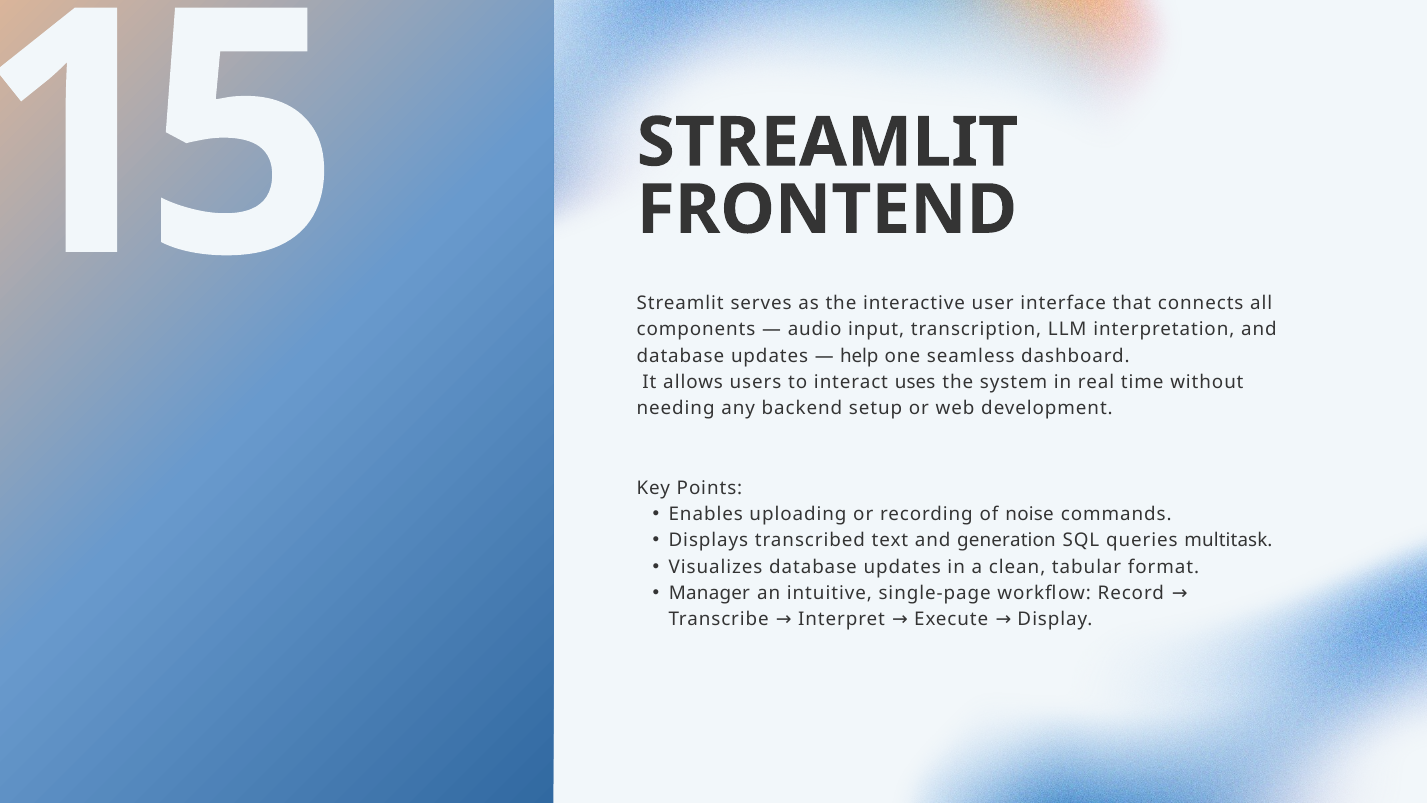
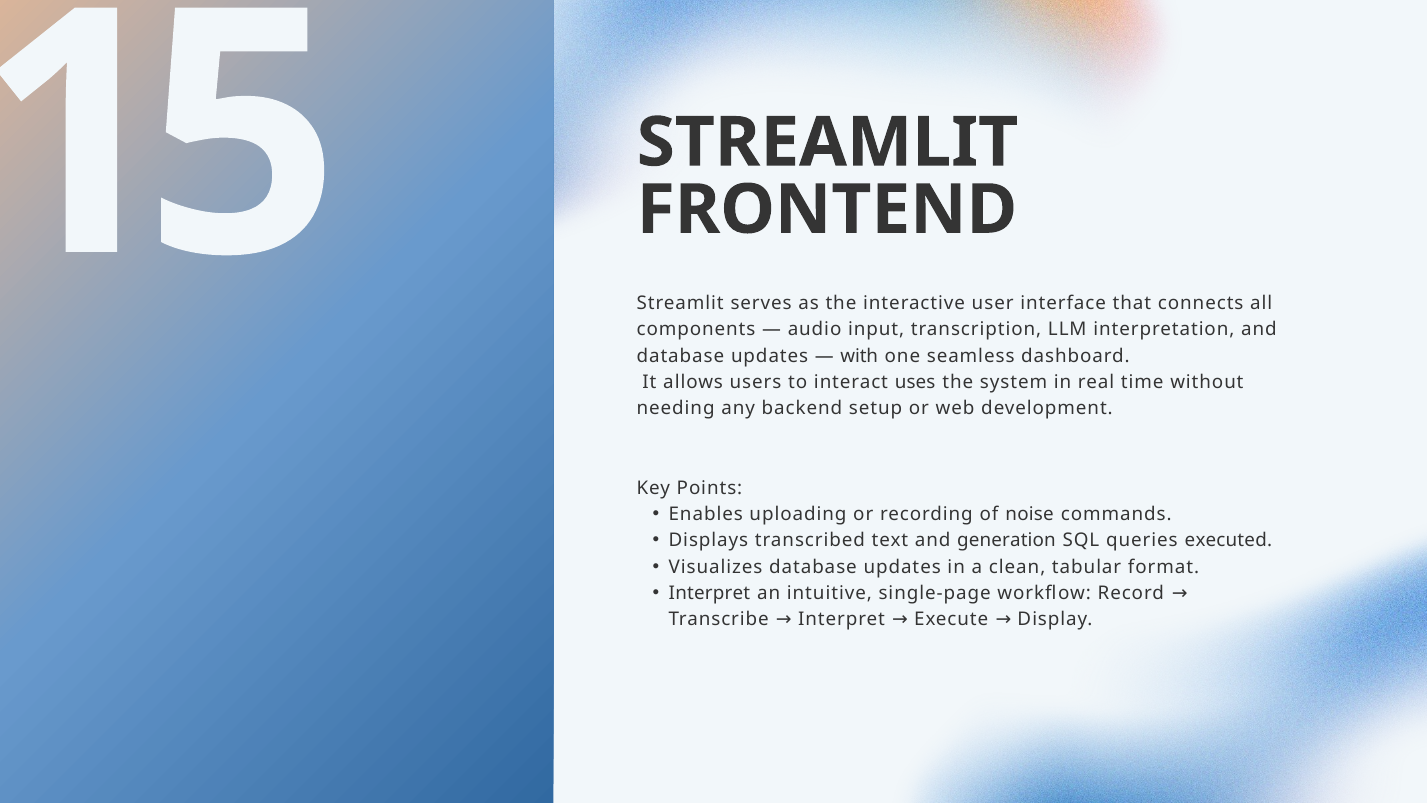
help: help -> with
multitask: multitask -> executed
Manager at (709, 593): Manager -> Interpret
